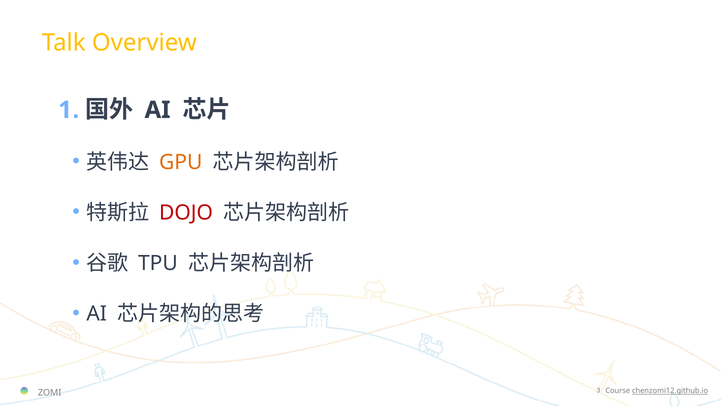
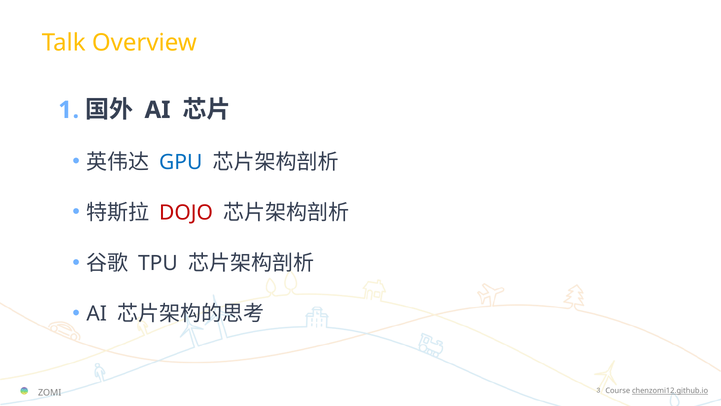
GPU colour: orange -> blue
